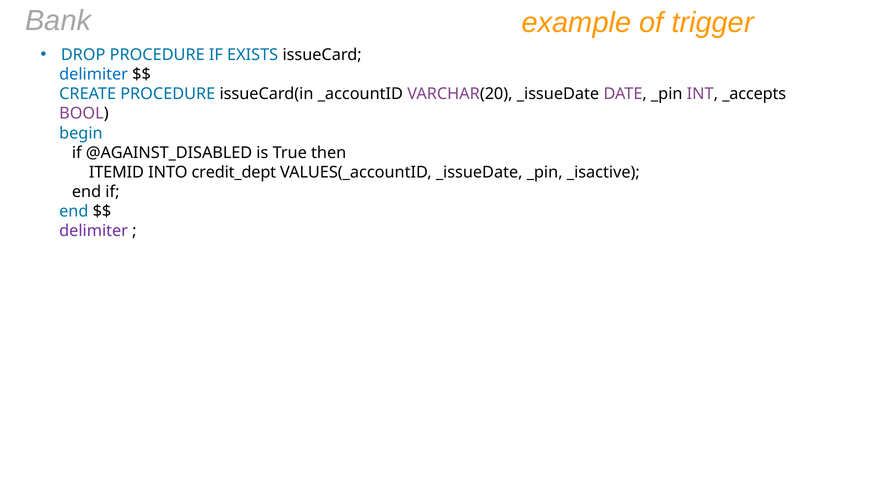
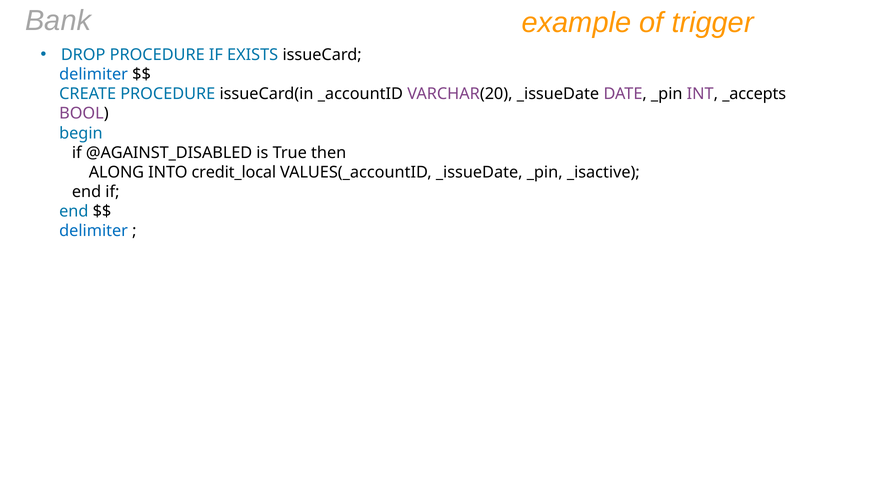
ITEMID: ITEMID -> ALONG
credit_dept: credit_dept -> credit_local
delimiter at (94, 231) colour: purple -> blue
